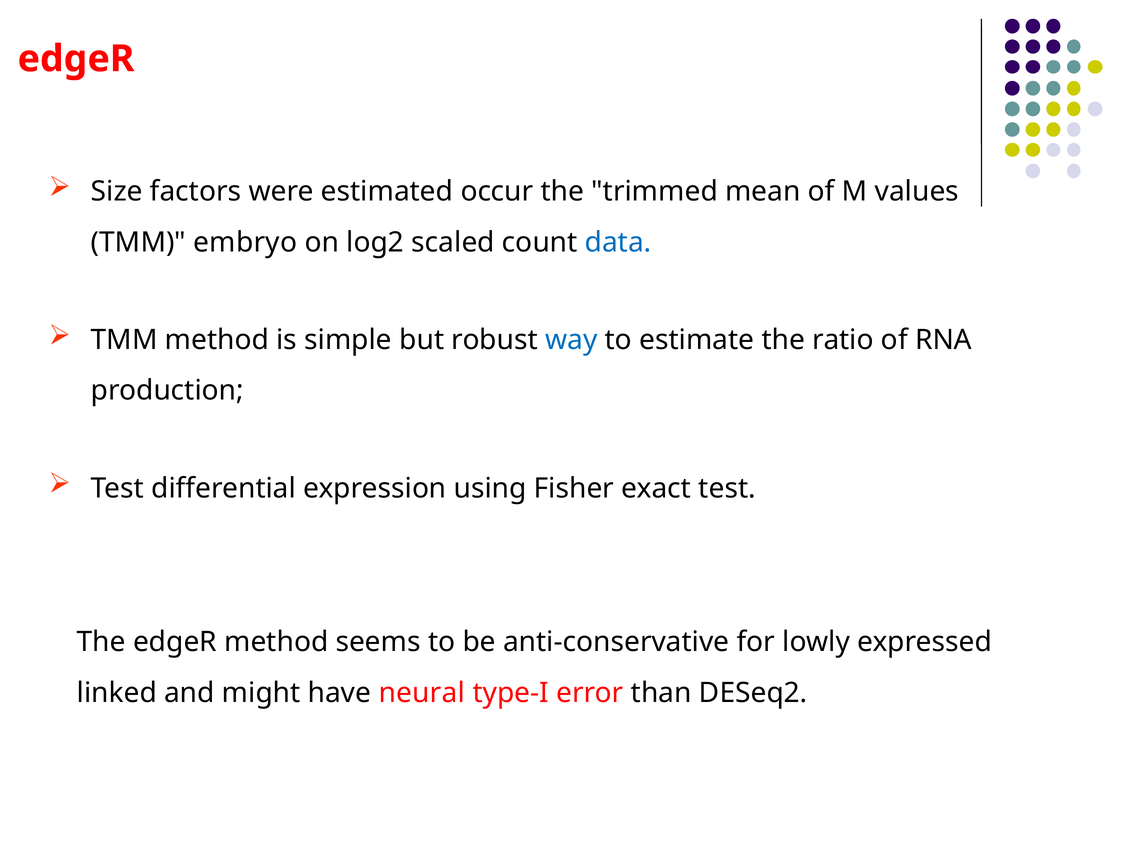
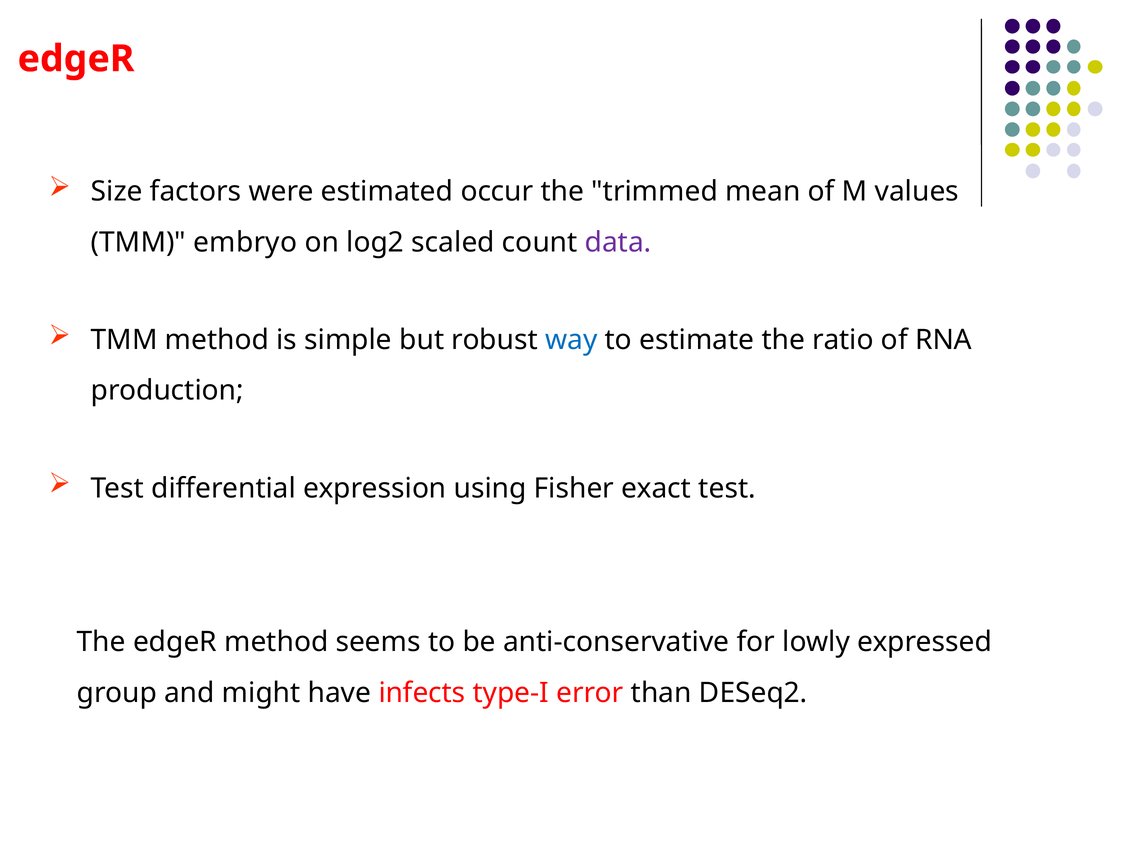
data colour: blue -> purple
linked: linked -> group
neural: neural -> infects
